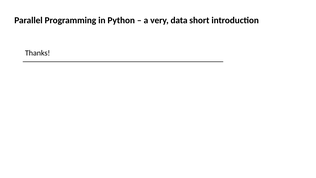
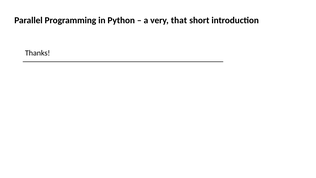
data: data -> that
